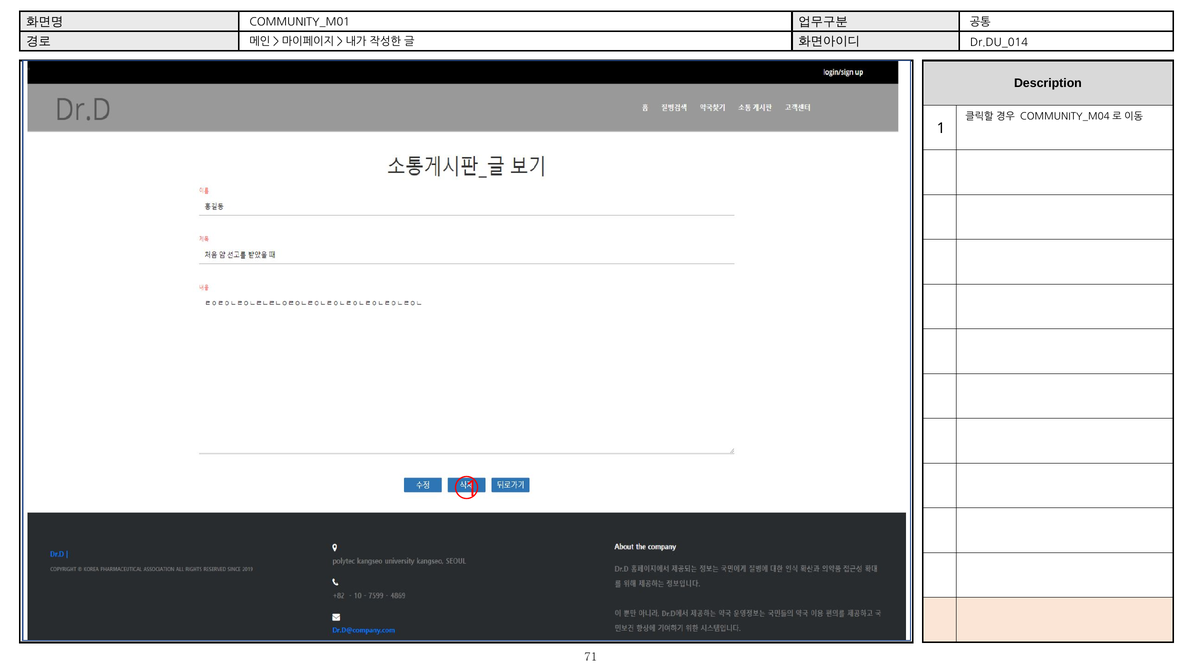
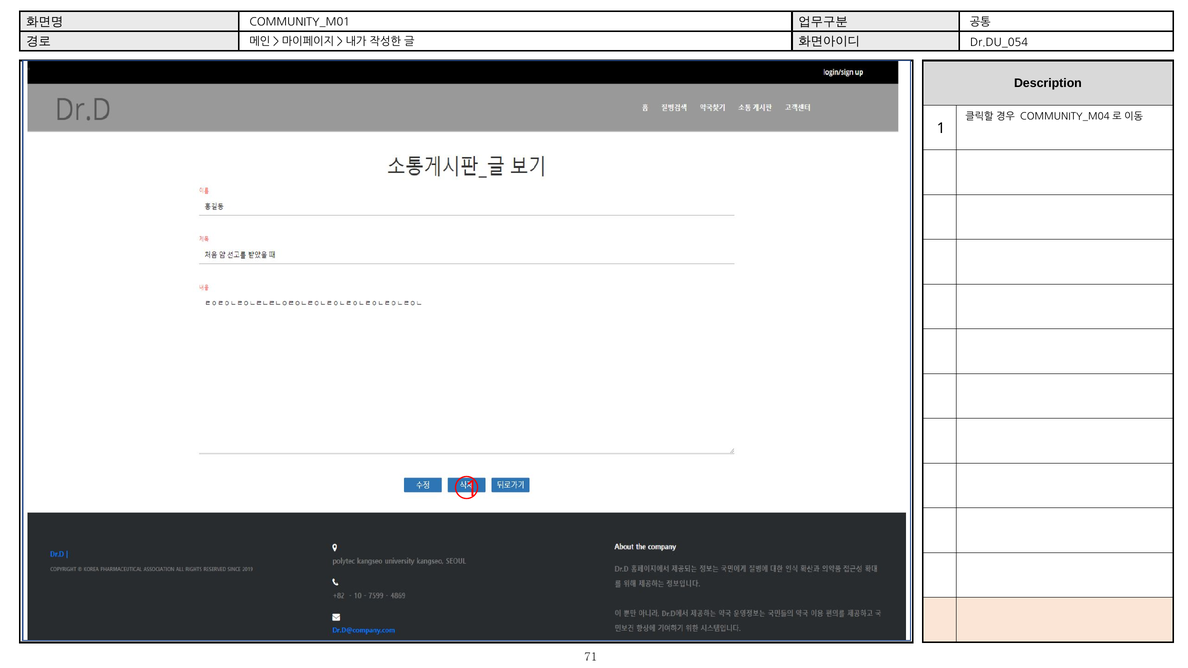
Dr.DU_014: Dr.DU_014 -> Dr.DU_054
